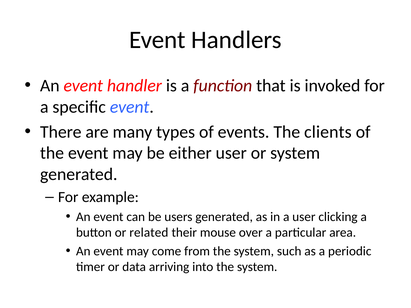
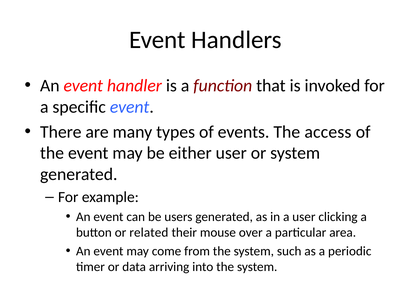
clients: clients -> access
